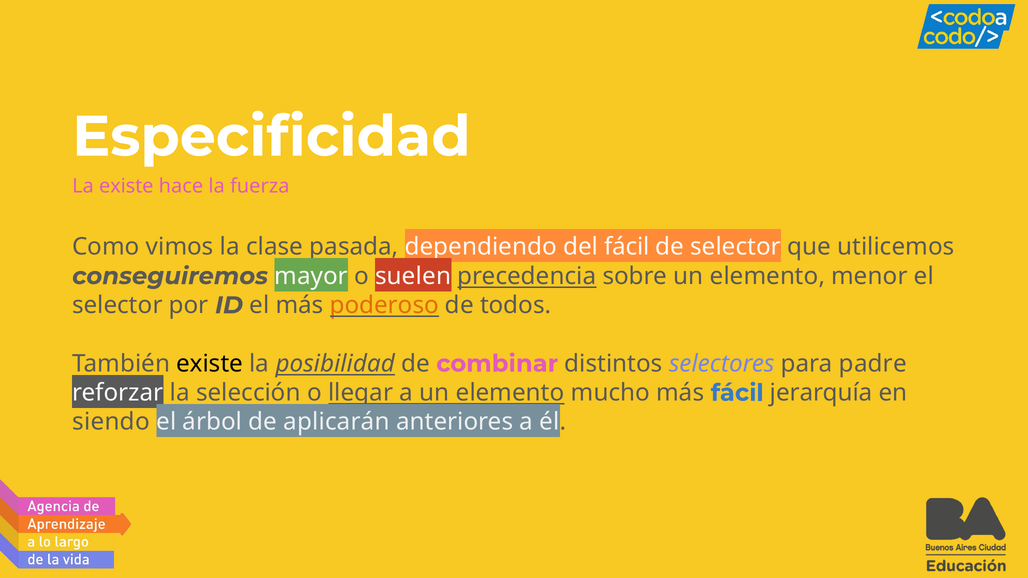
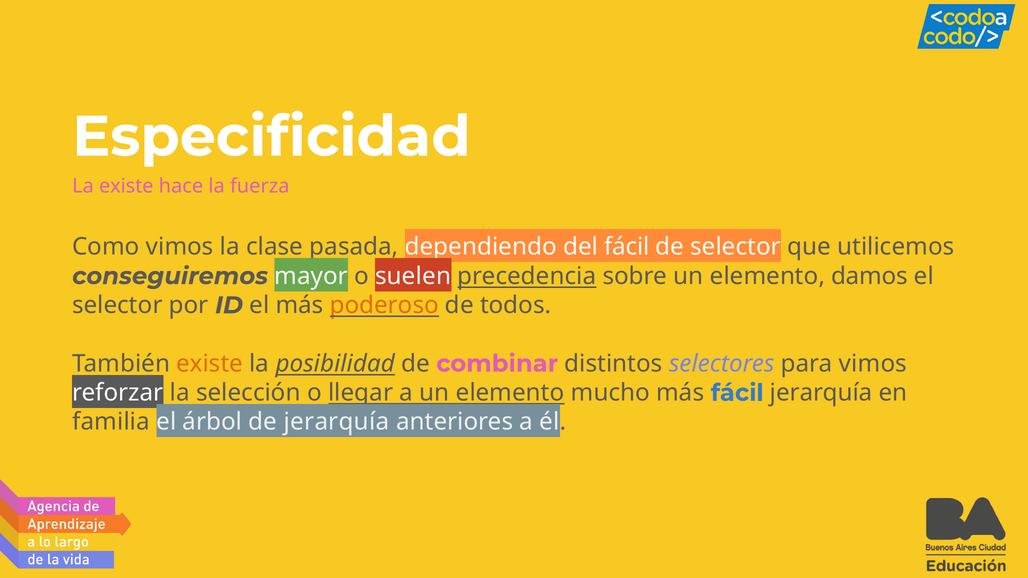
menor: menor -> damos
existe at (210, 364) colour: black -> orange
para padre: padre -> vimos
siendo: siendo -> familia
de aplicarán: aplicarán -> jerarquía
